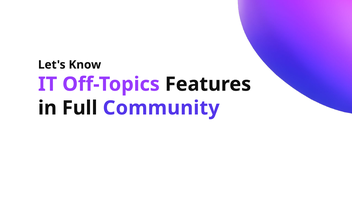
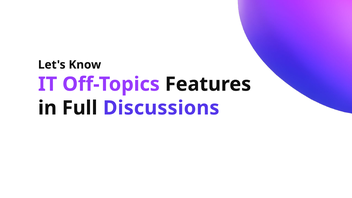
Community: Community -> Discussions
